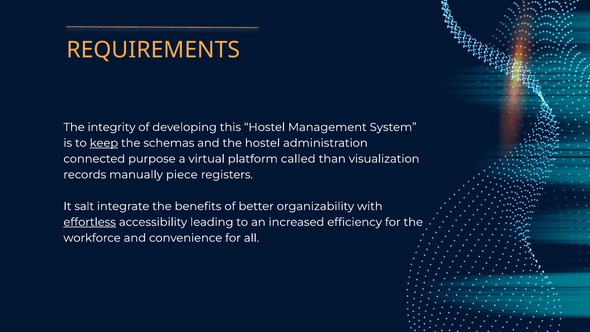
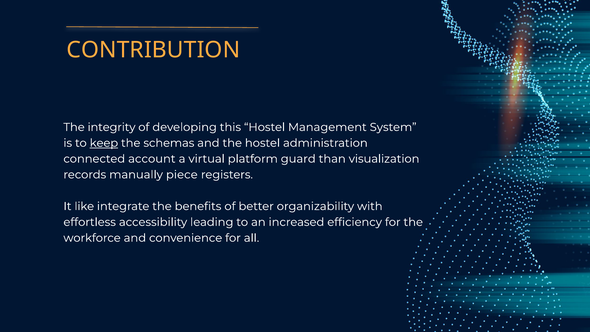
REQUIREMENTS: REQUIREMENTS -> CONTRIBUTION
purpose: purpose -> account
called: called -> guard
salt: salt -> like
effortless underline: present -> none
